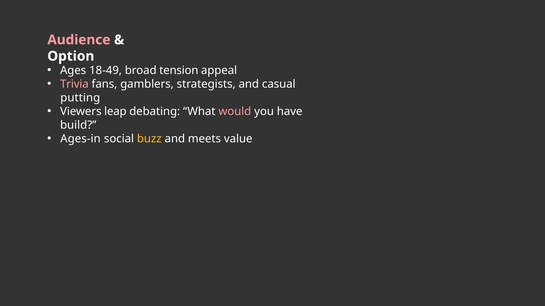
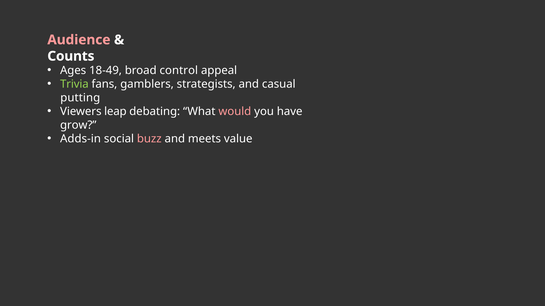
Option: Option -> Counts
tension: tension -> control
Trivia colour: pink -> light green
build: build -> grow
Ages-in: Ages-in -> Adds-in
buzz colour: yellow -> pink
